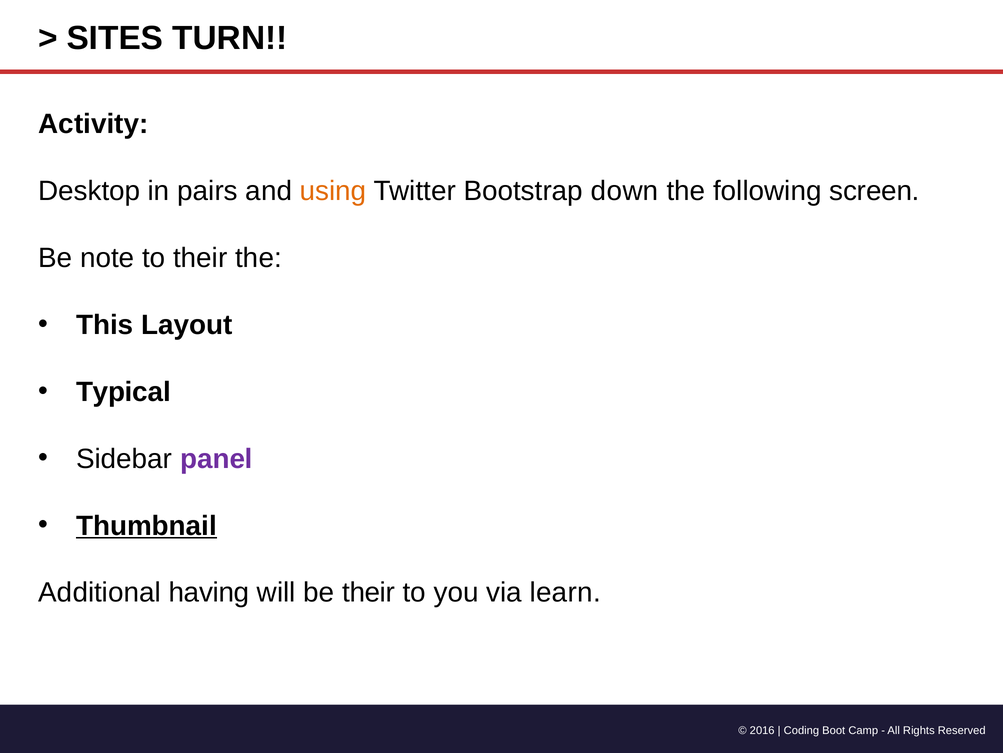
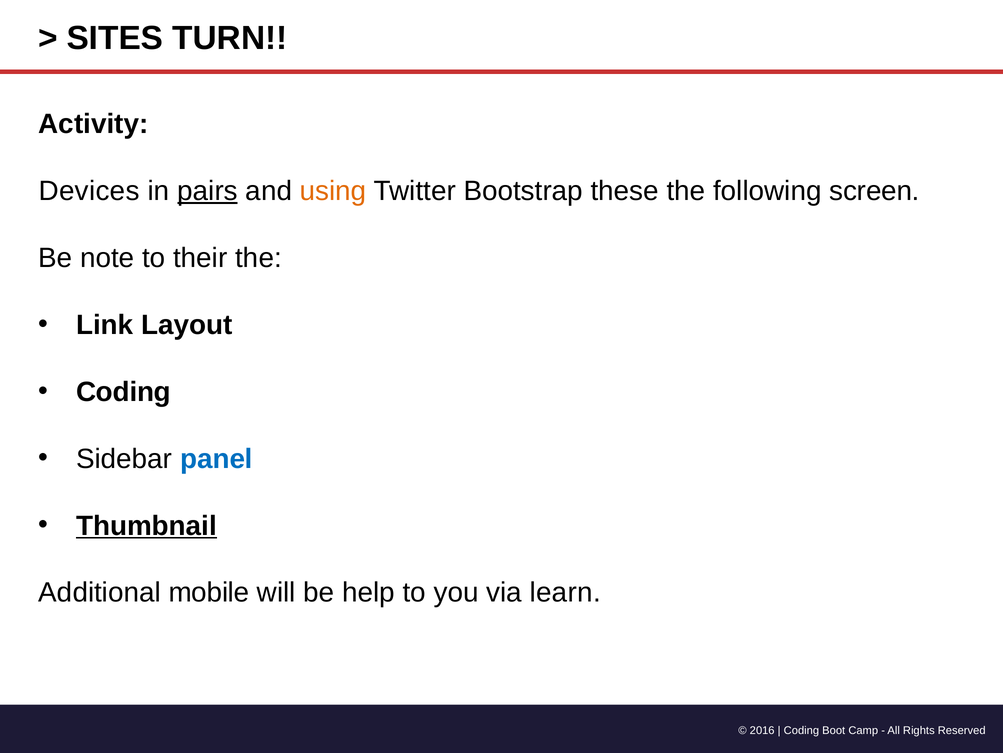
Desktop: Desktop -> Devices
pairs underline: none -> present
down: down -> these
This: This -> Link
Typical at (123, 391): Typical -> Coding
panel colour: purple -> blue
having: having -> mobile
be their: their -> help
